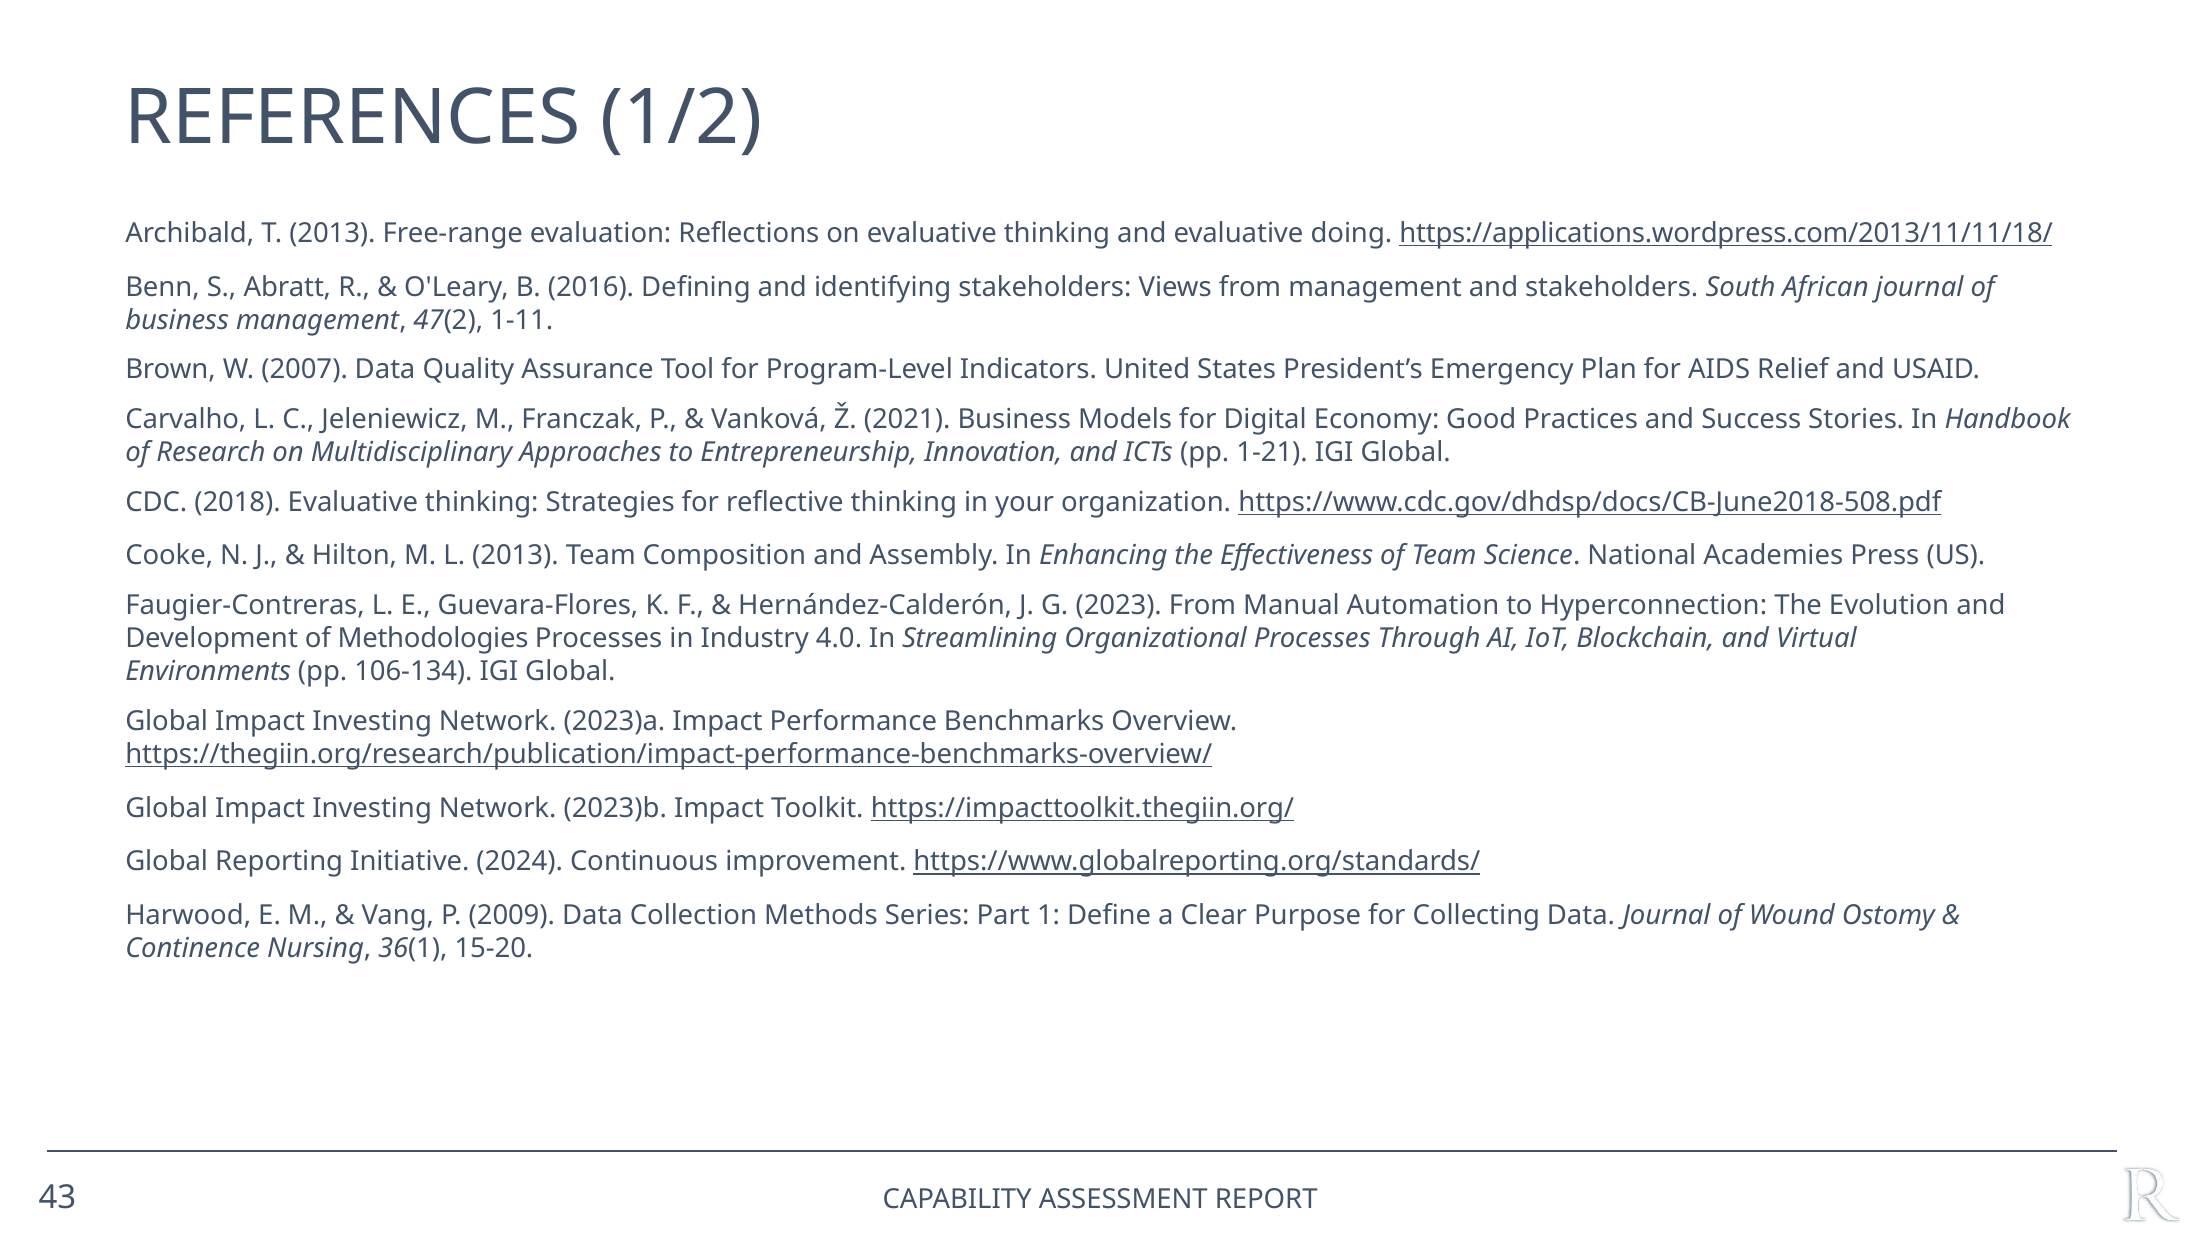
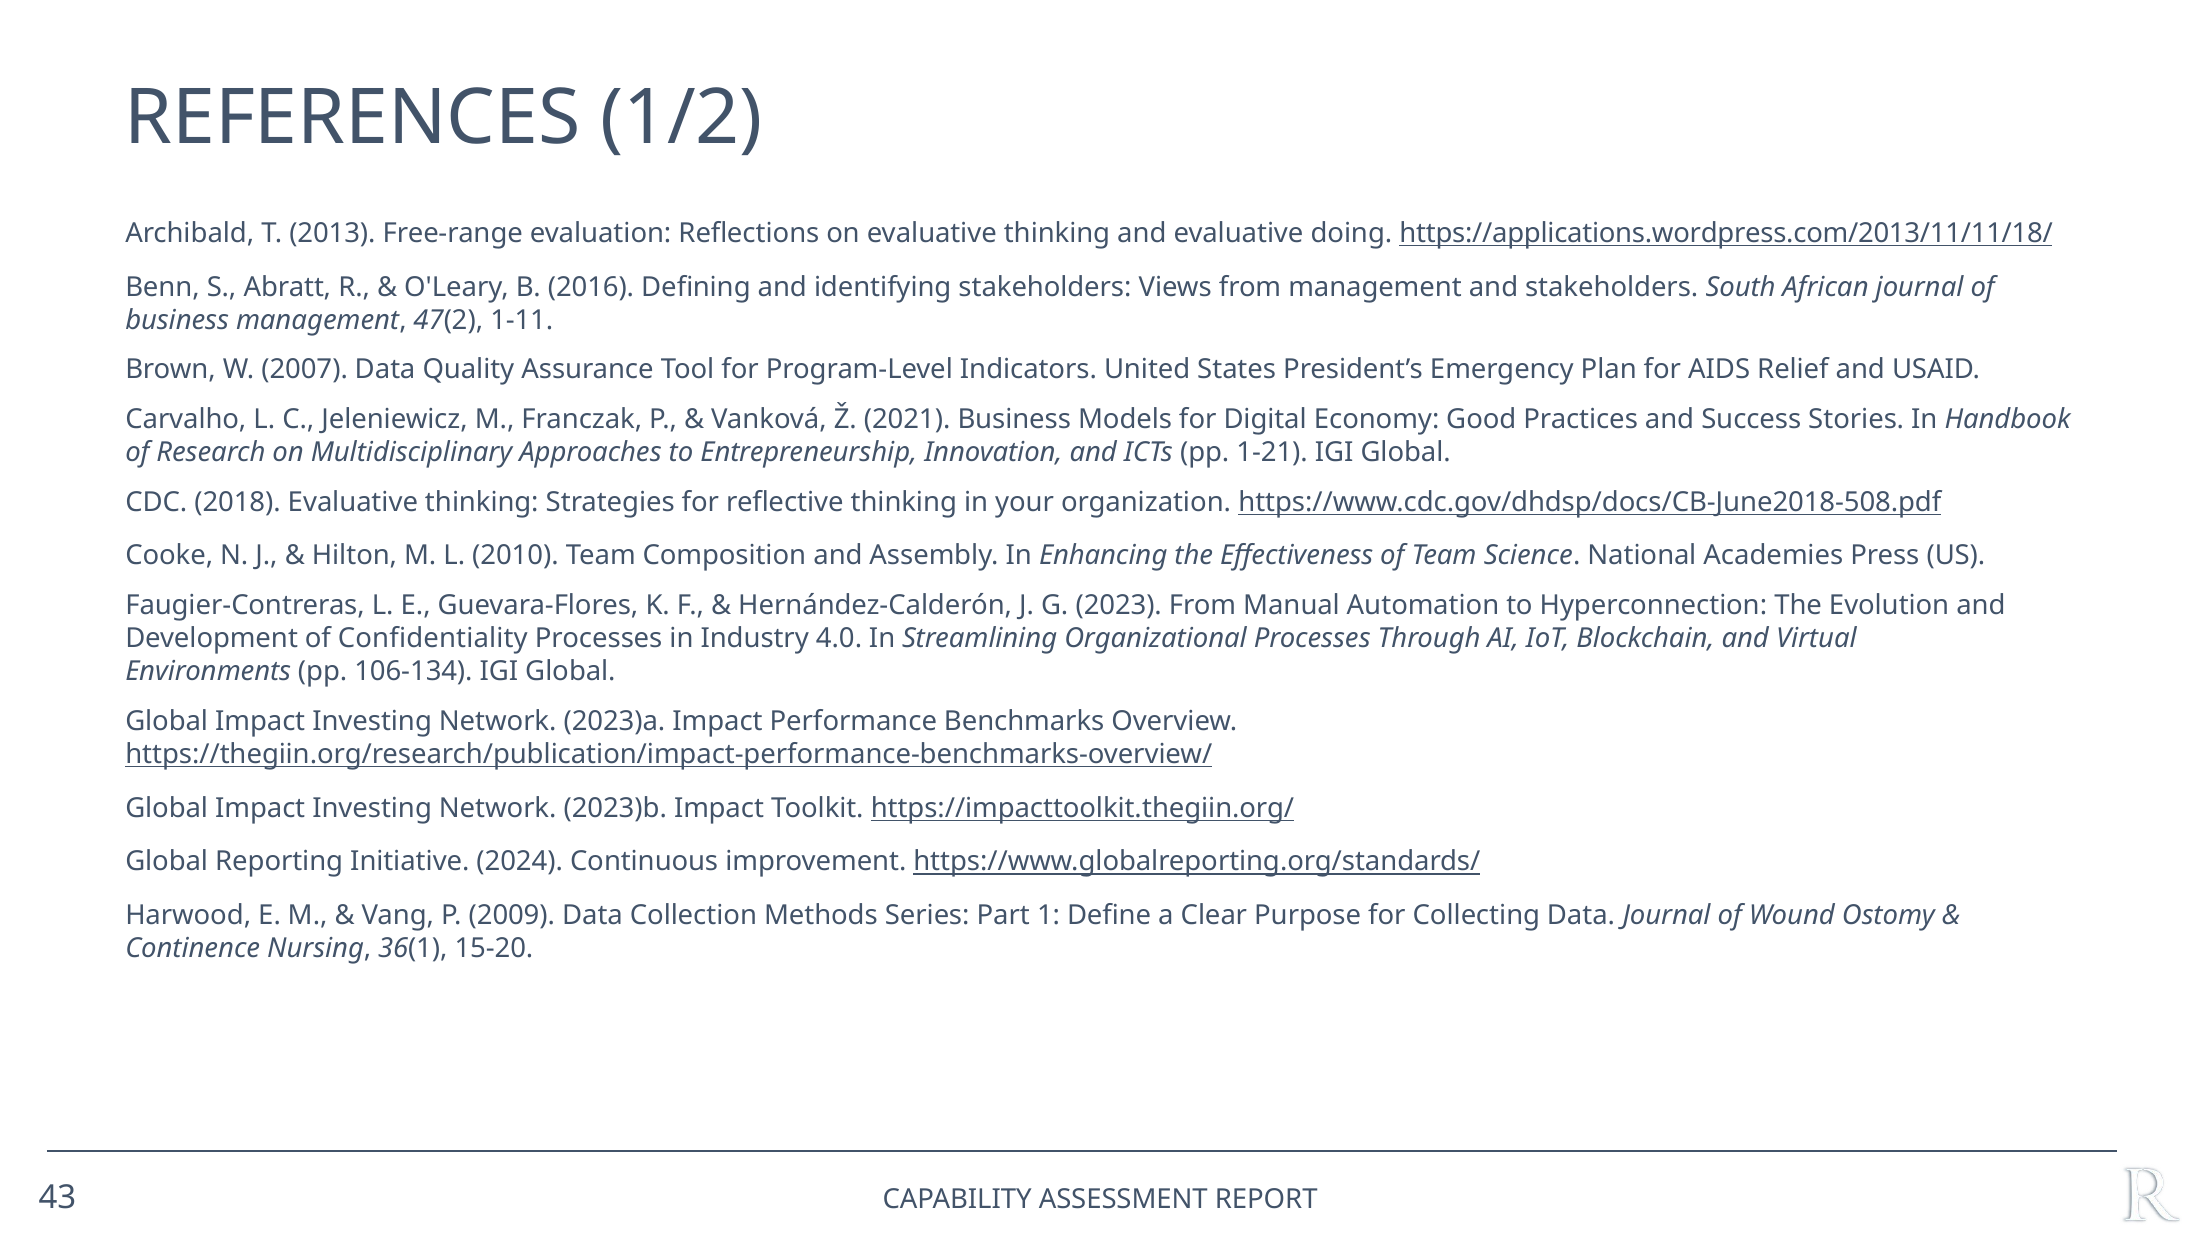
L 2013: 2013 -> 2010
Methodologies: Methodologies -> Confidentiality
